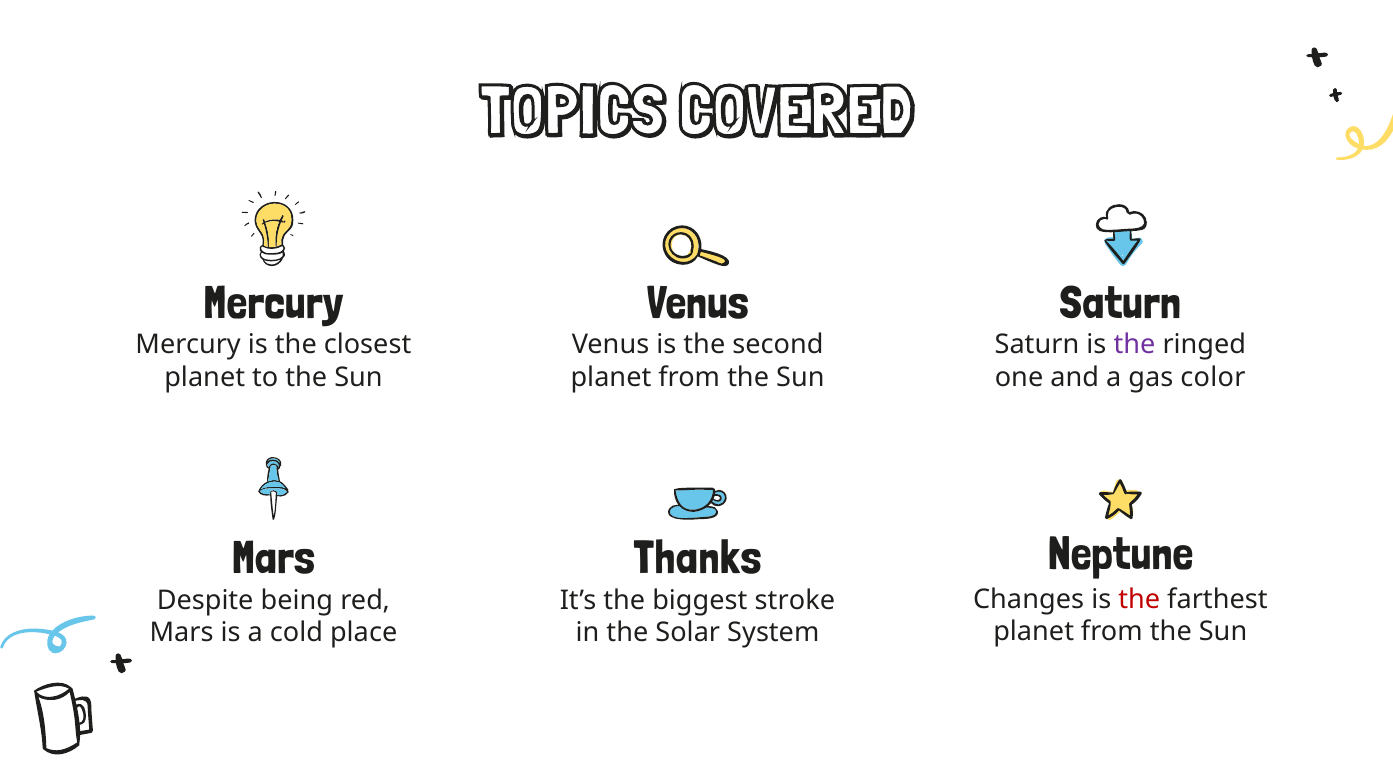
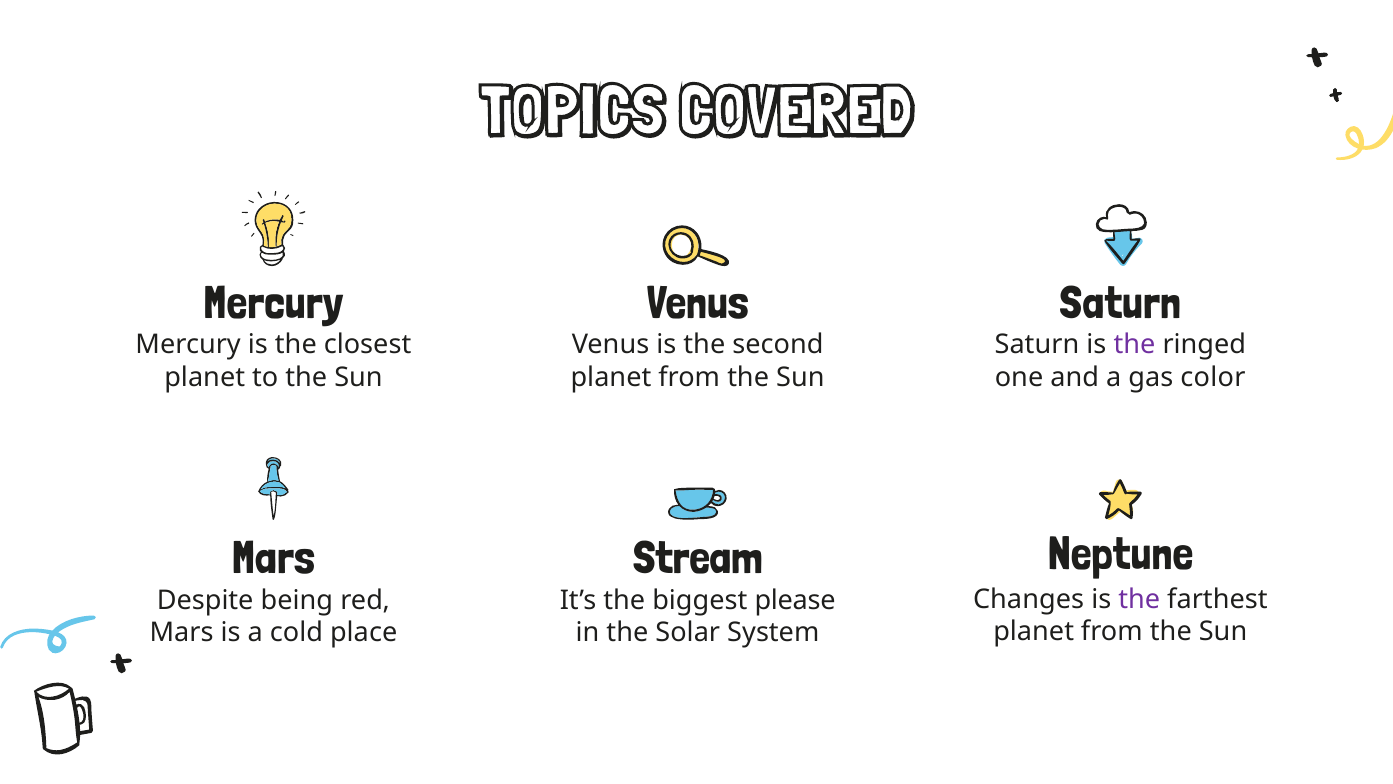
Thanks: Thanks -> Stream
the at (1139, 599) colour: red -> purple
stroke: stroke -> please
